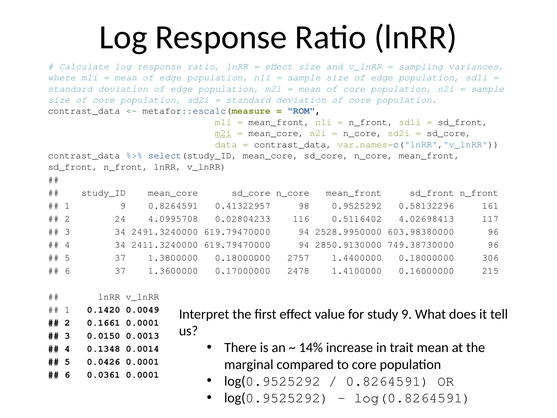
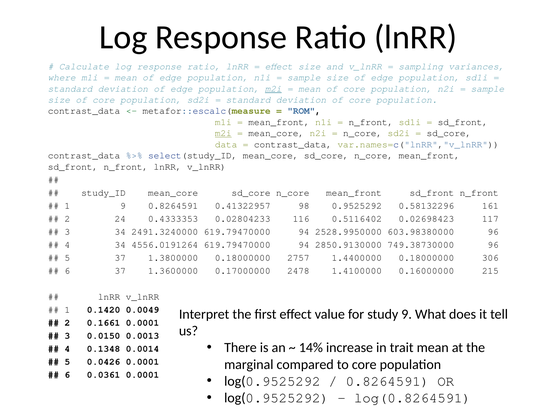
m2i at (273, 89) underline: none -> present
4.0995708: 4.0995708 -> 0.4333353
4.02698413: 4.02698413 -> 0.02698423
2411.3240000: 2411.3240000 -> 4556.0191264
